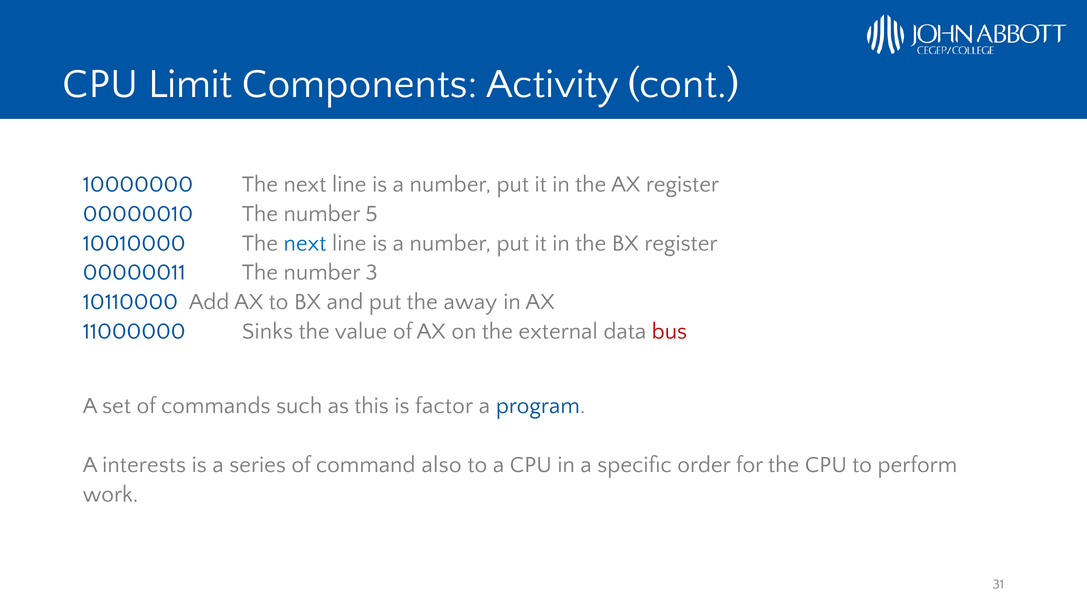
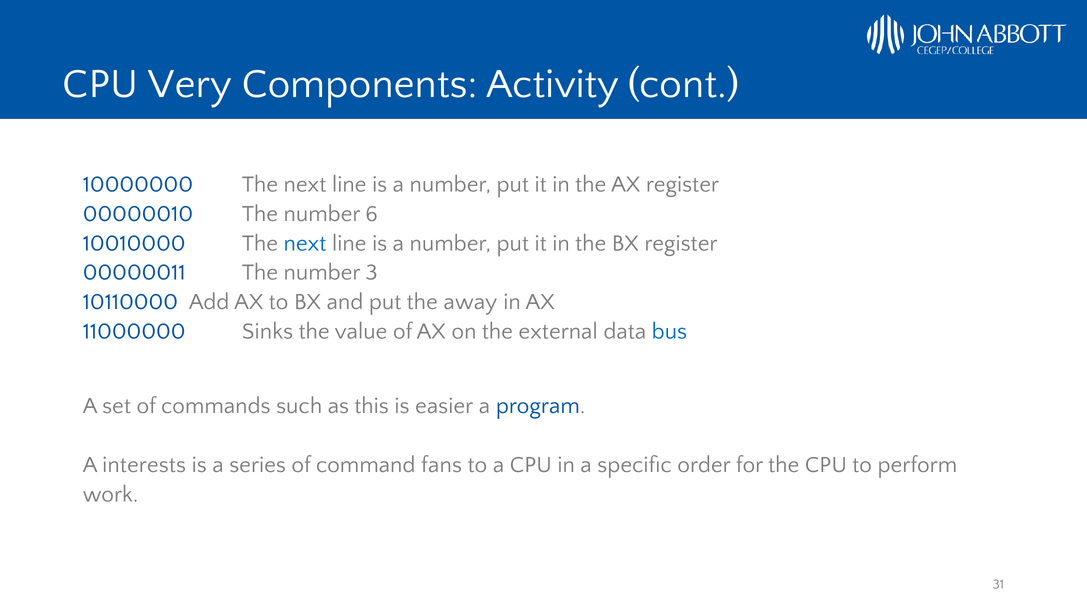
Limit: Limit -> Very
5: 5 -> 6
bus colour: red -> blue
factor: factor -> easier
also: also -> fans
